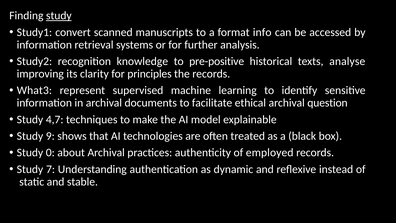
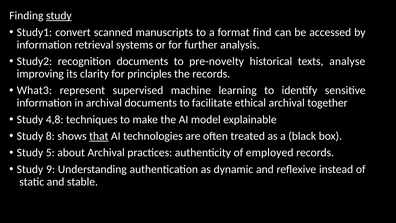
info: info -> find
recognition knowledge: knowledge -> documents
pre-positive: pre-positive -> pre-novelty
question: question -> together
4,7: 4,7 -> 4,8
9: 9 -> 8
that underline: none -> present
0: 0 -> 5
7: 7 -> 9
